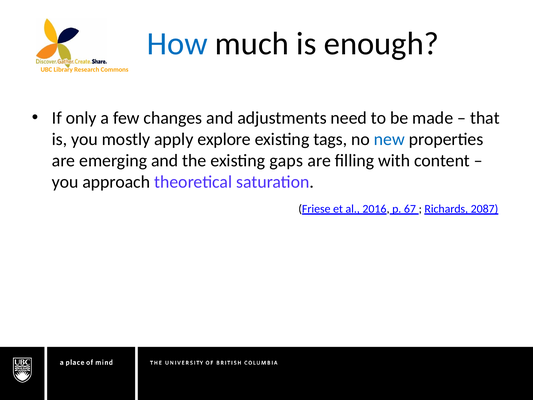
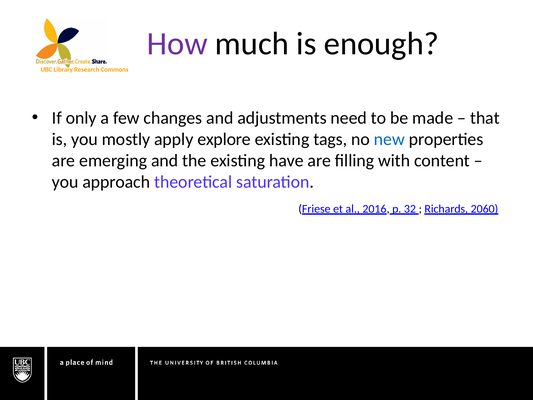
How colour: blue -> purple
gaps: gaps -> have
67: 67 -> 32
2087: 2087 -> 2060
